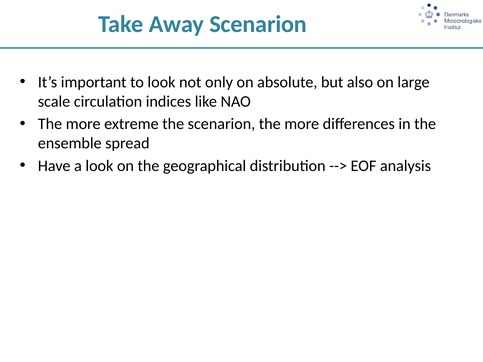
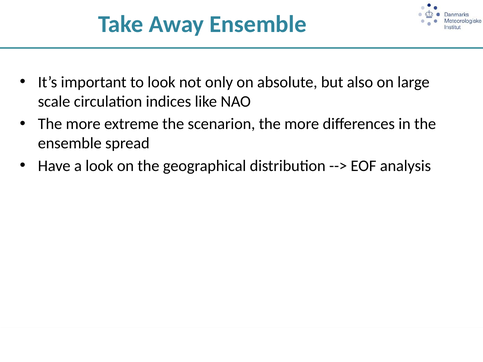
Away Scenarion: Scenarion -> Ensemble
